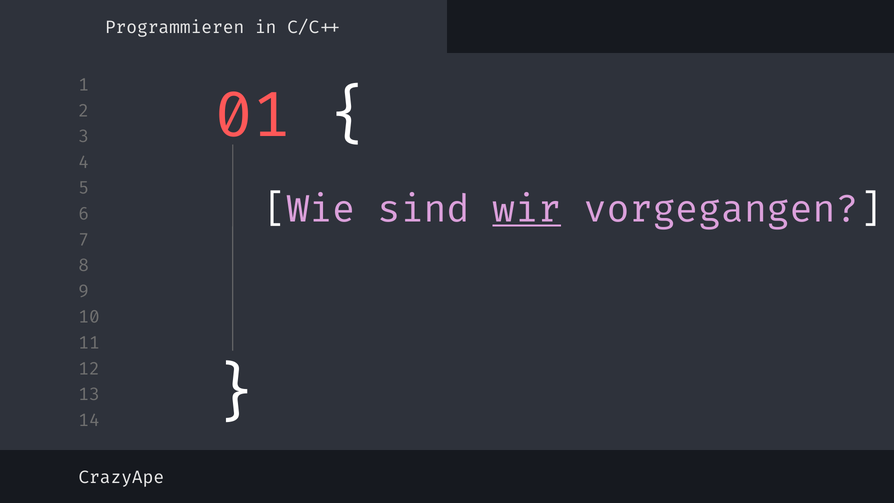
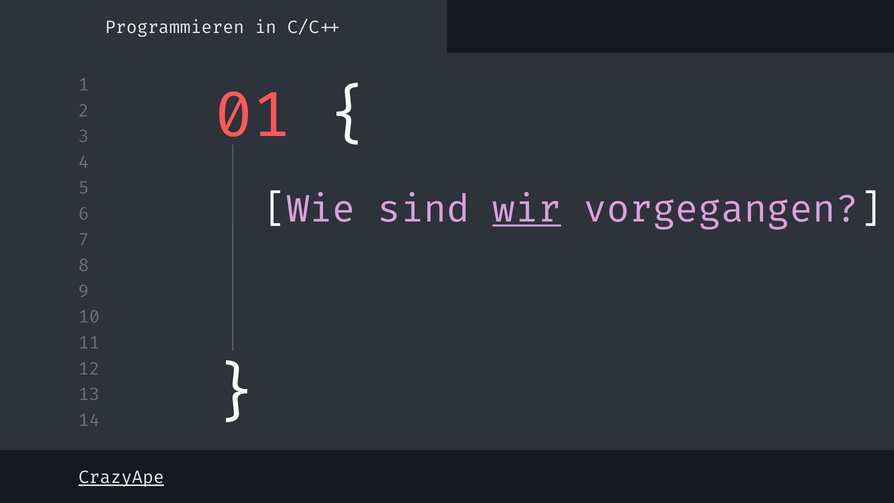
CrazyApe underline: none -> present
